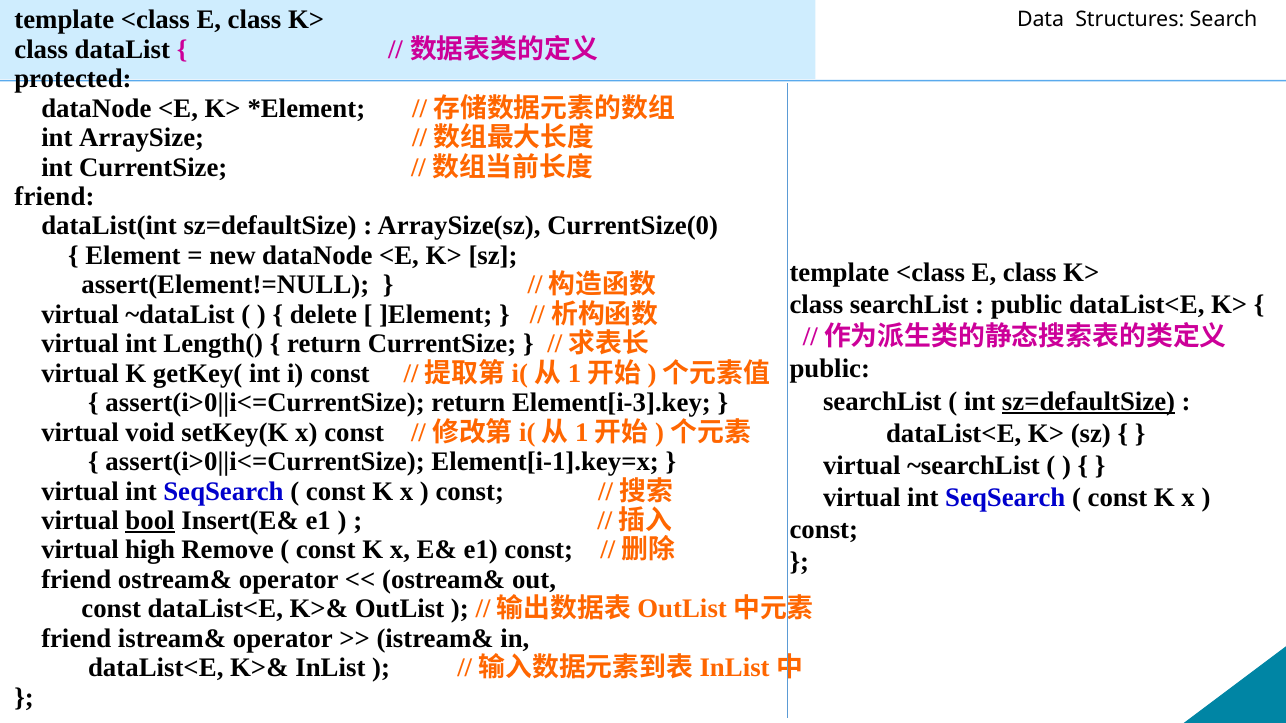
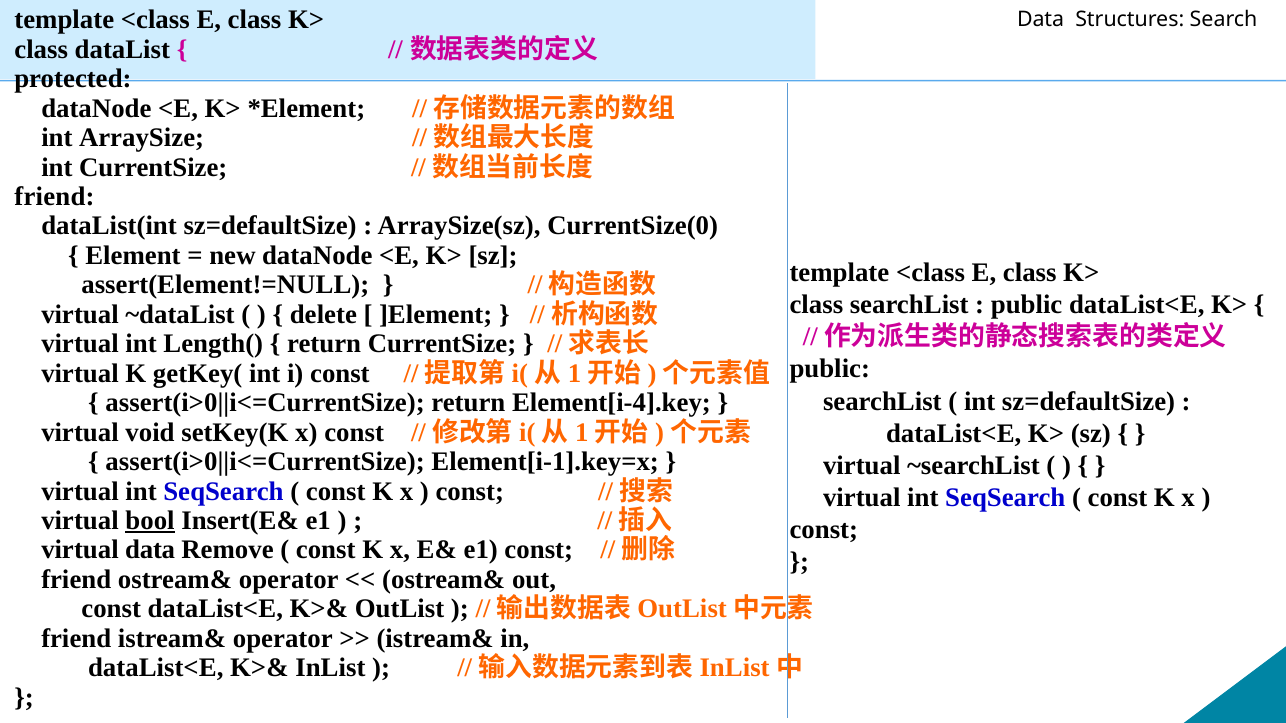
sz=defaultSize at (1089, 401) underline: present -> none
Element[i-3].key: Element[i-3].key -> Element[i-4].key
virtual high: high -> data
